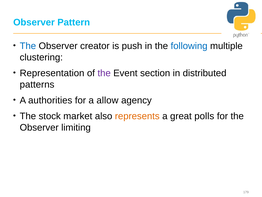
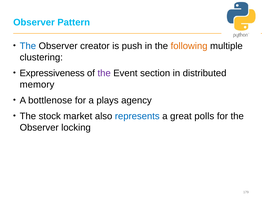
following colour: blue -> orange
Representation: Representation -> Expressiveness
patterns: patterns -> memory
authorities: authorities -> bottlenose
allow: allow -> plays
represents colour: orange -> blue
limiting: limiting -> locking
